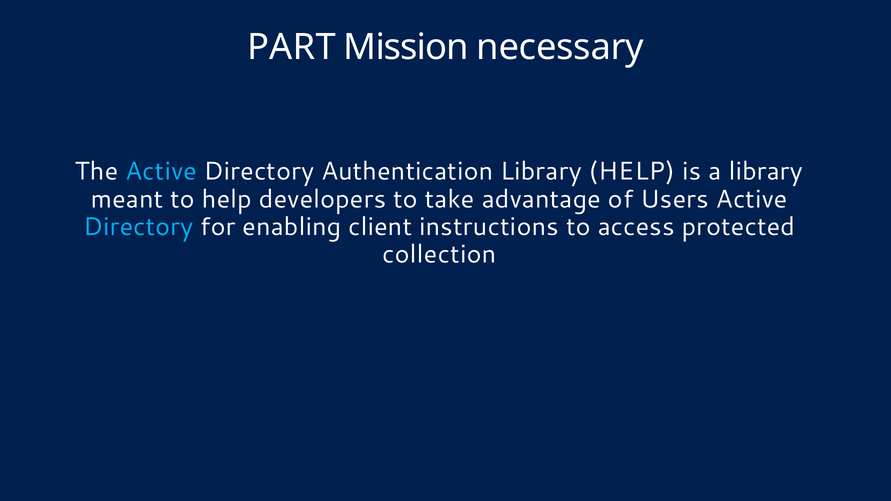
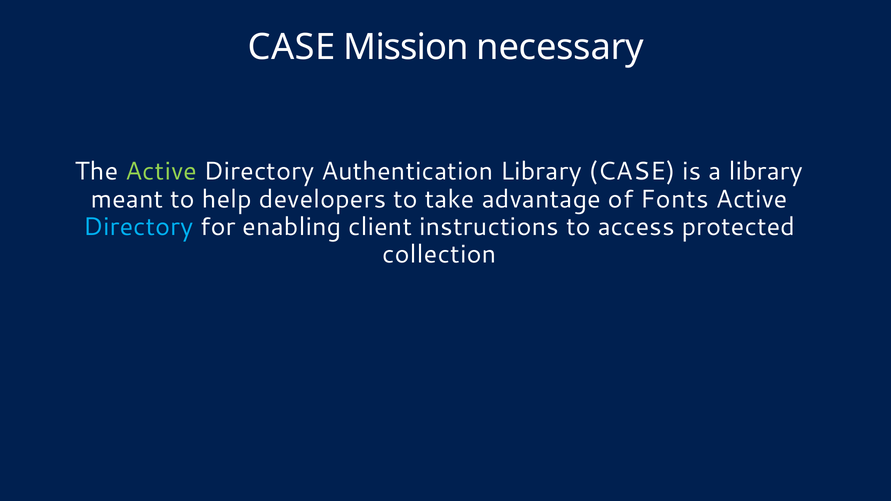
PART at (292, 47): PART -> CASE
Active at (161, 172) colour: light blue -> light green
Library HELP: HELP -> CASE
Users: Users -> Fonts
